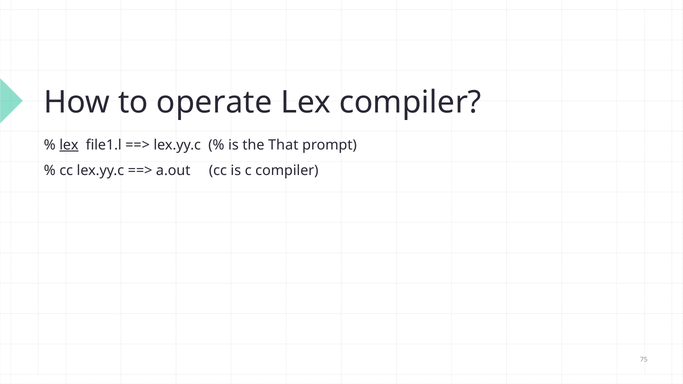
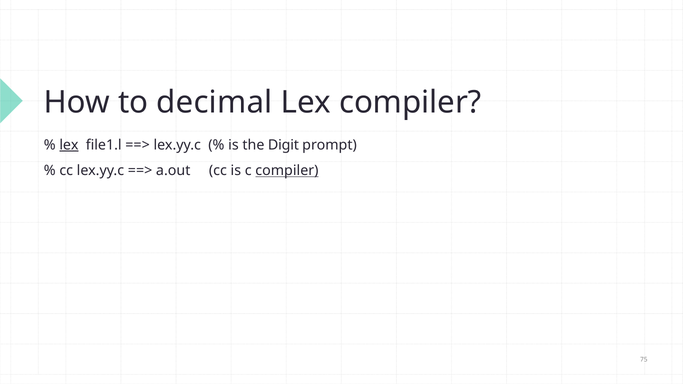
operate: operate -> decimal
That: That -> Digit
compiler at (287, 171) underline: none -> present
